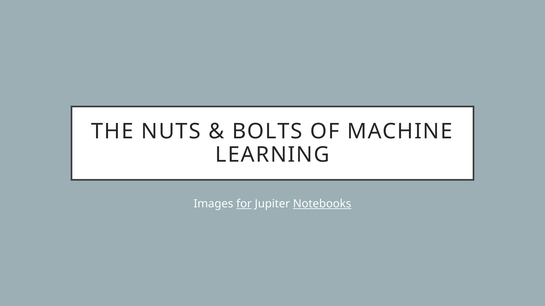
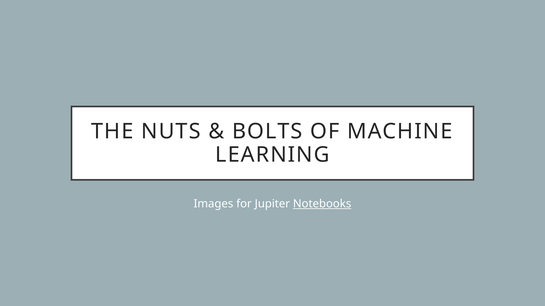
for underline: present -> none
